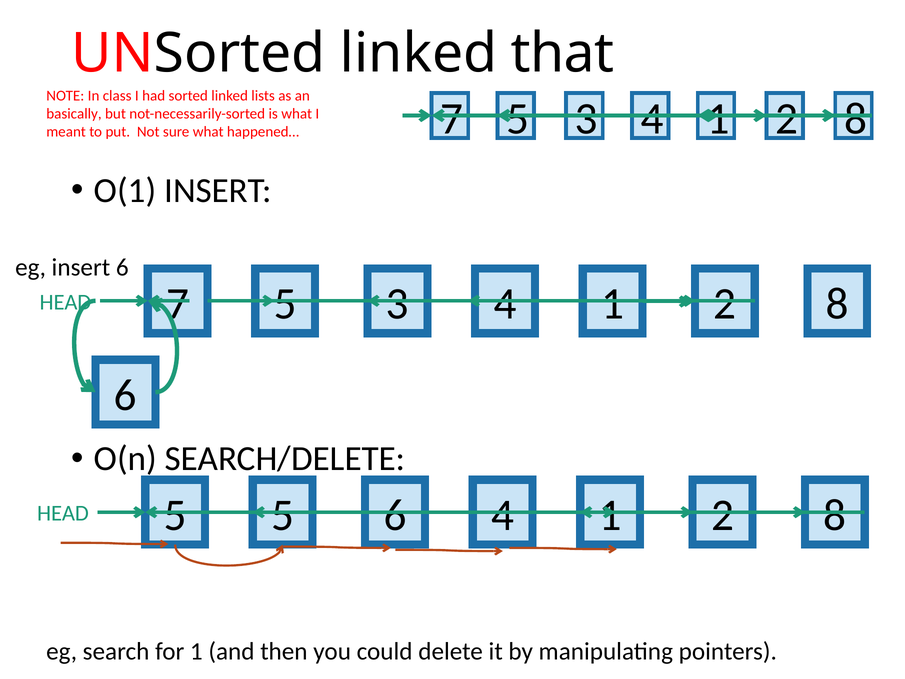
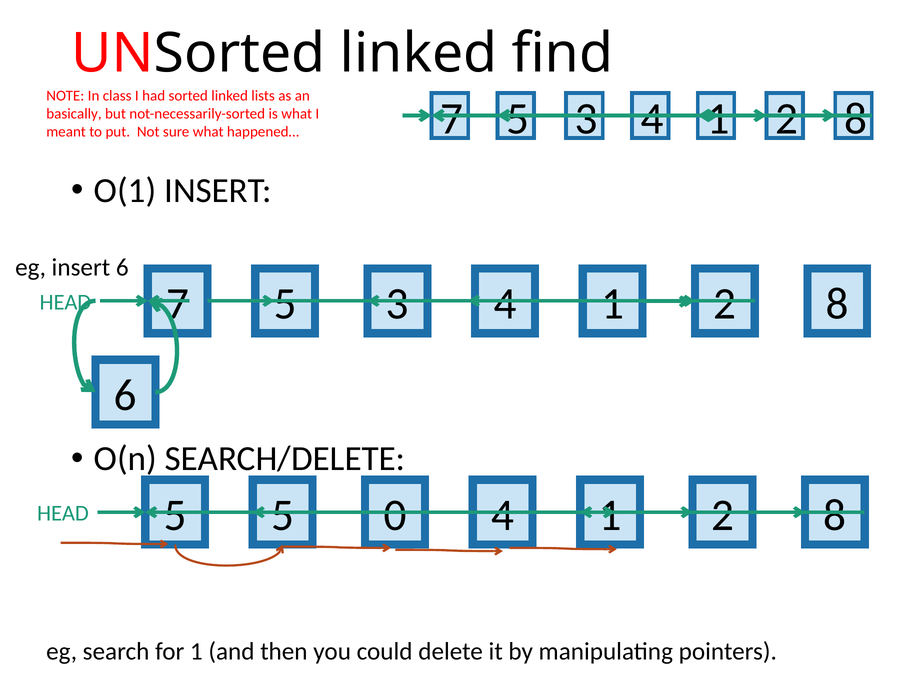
that: that -> find
5 6: 6 -> 0
